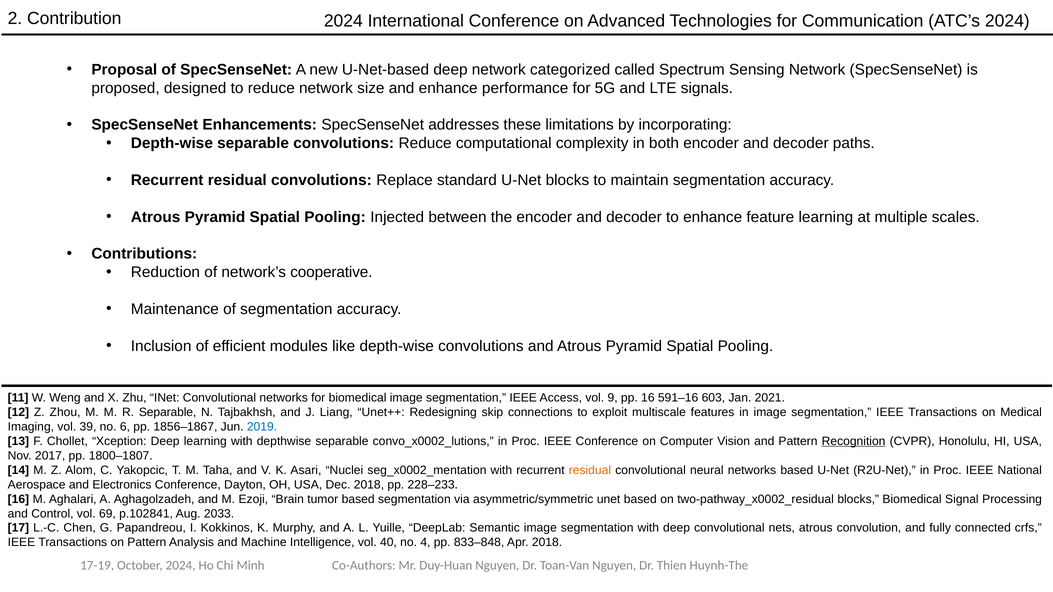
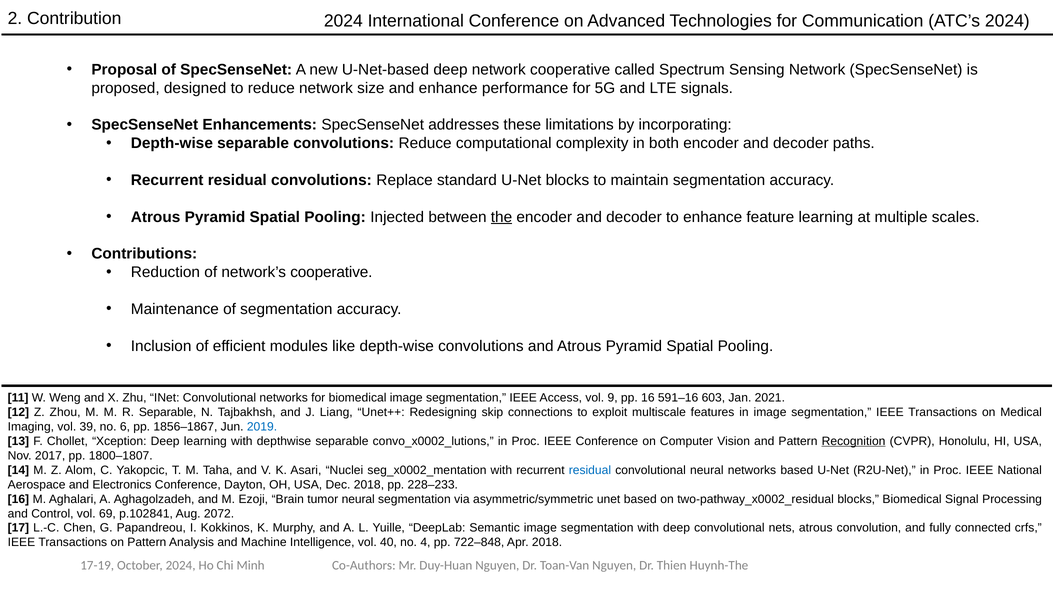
network categorized: categorized -> cooperative
the underline: none -> present
residual at (590, 470) colour: orange -> blue
tumor based: based -> neural
2033: 2033 -> 2072
833–848: 833–848 -> 722–848
